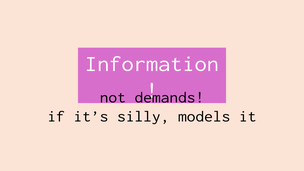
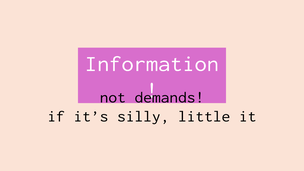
models: models -> little
